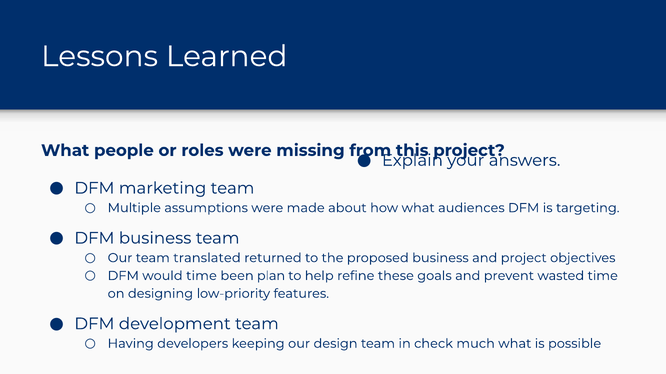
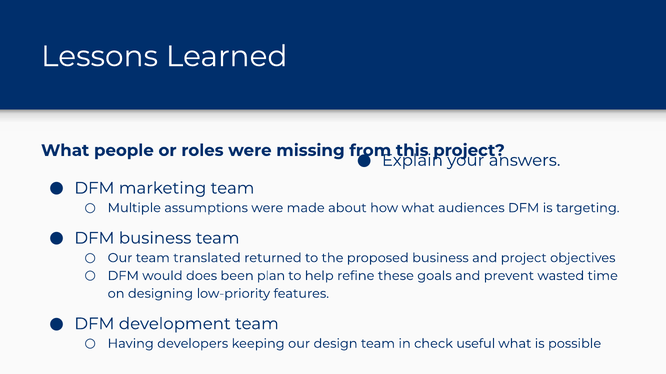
would time: time -> does
much: much -> useful
